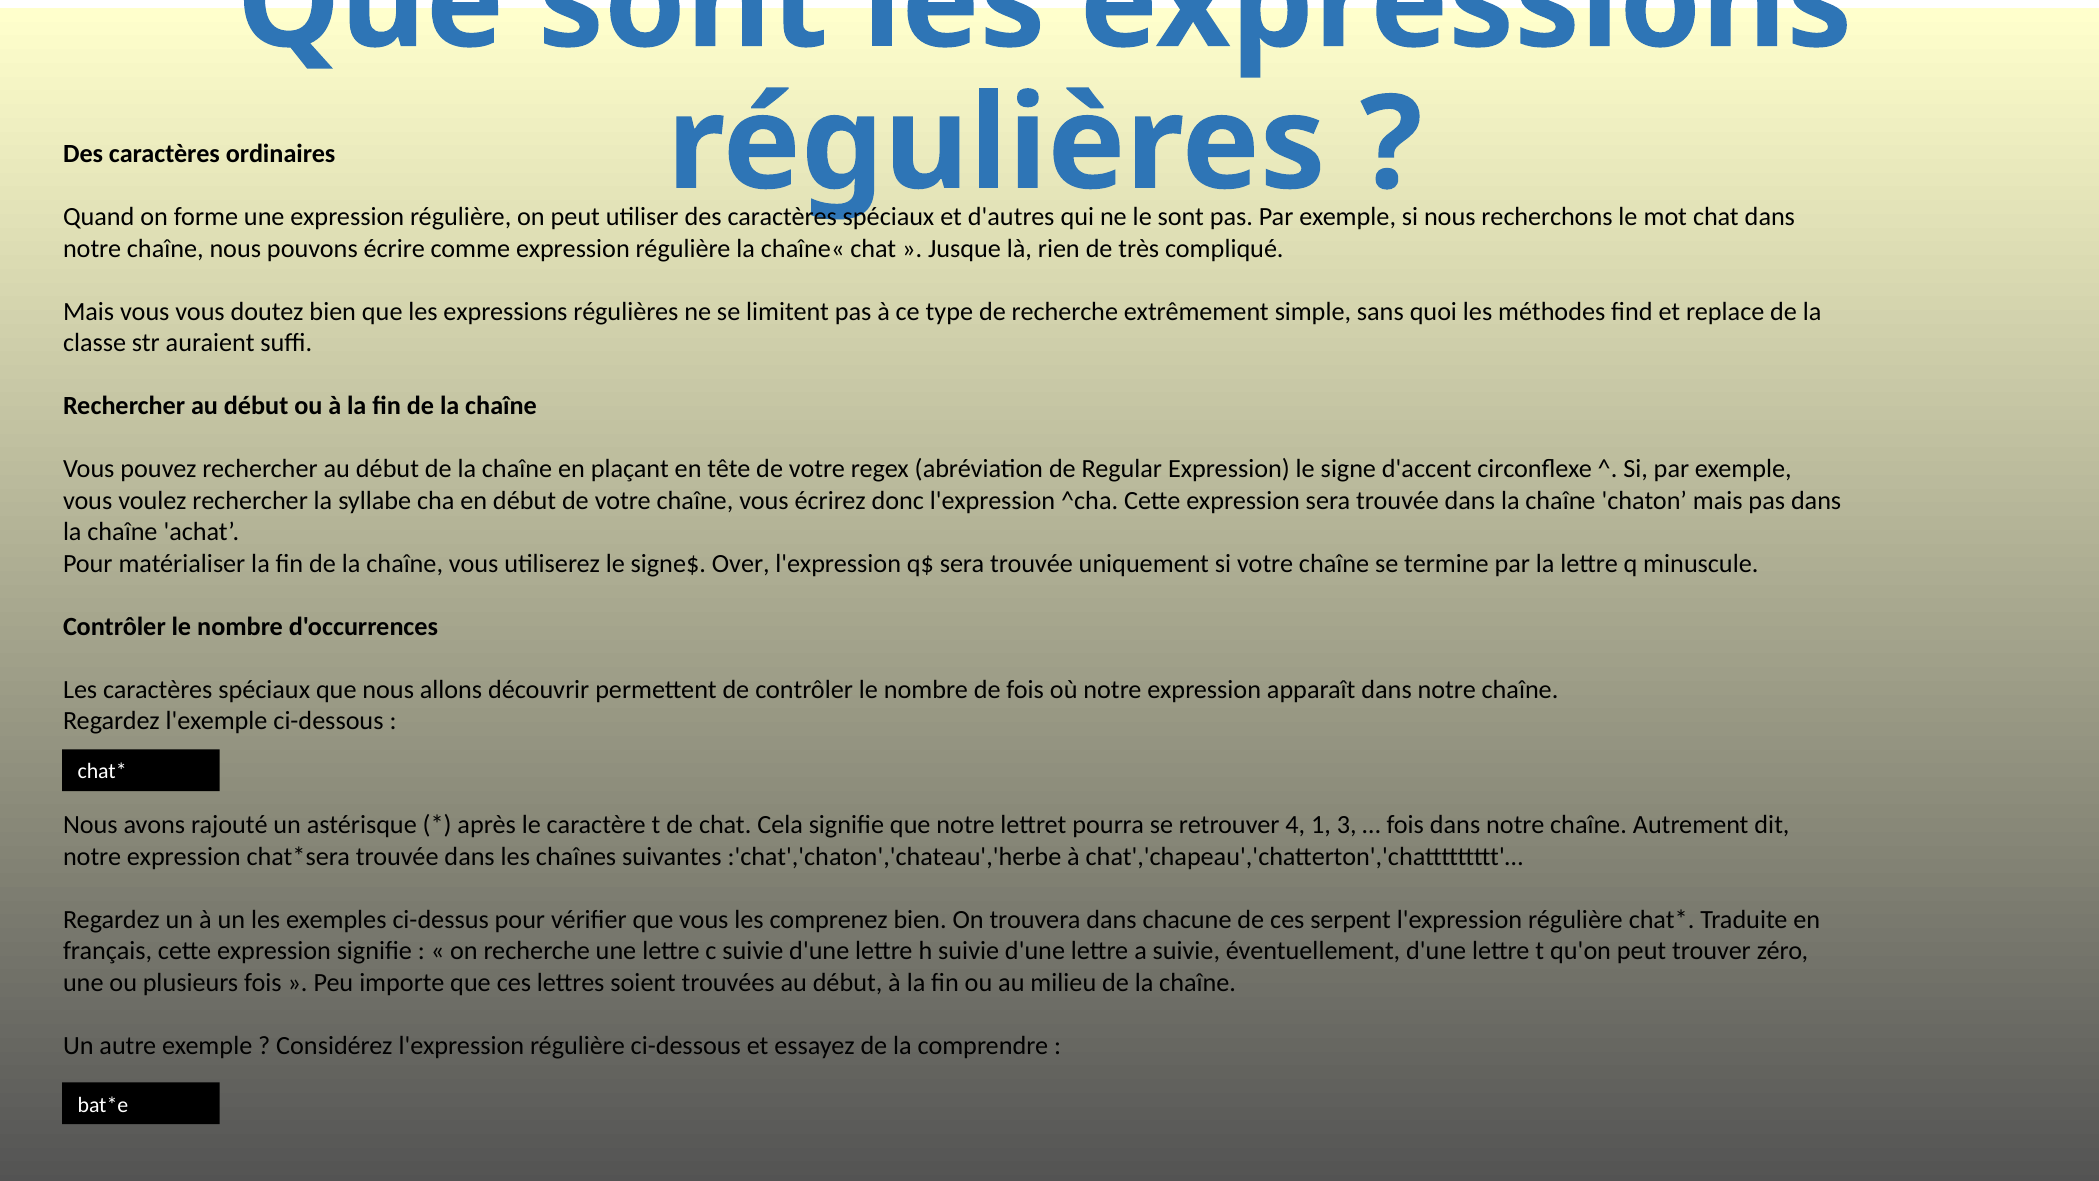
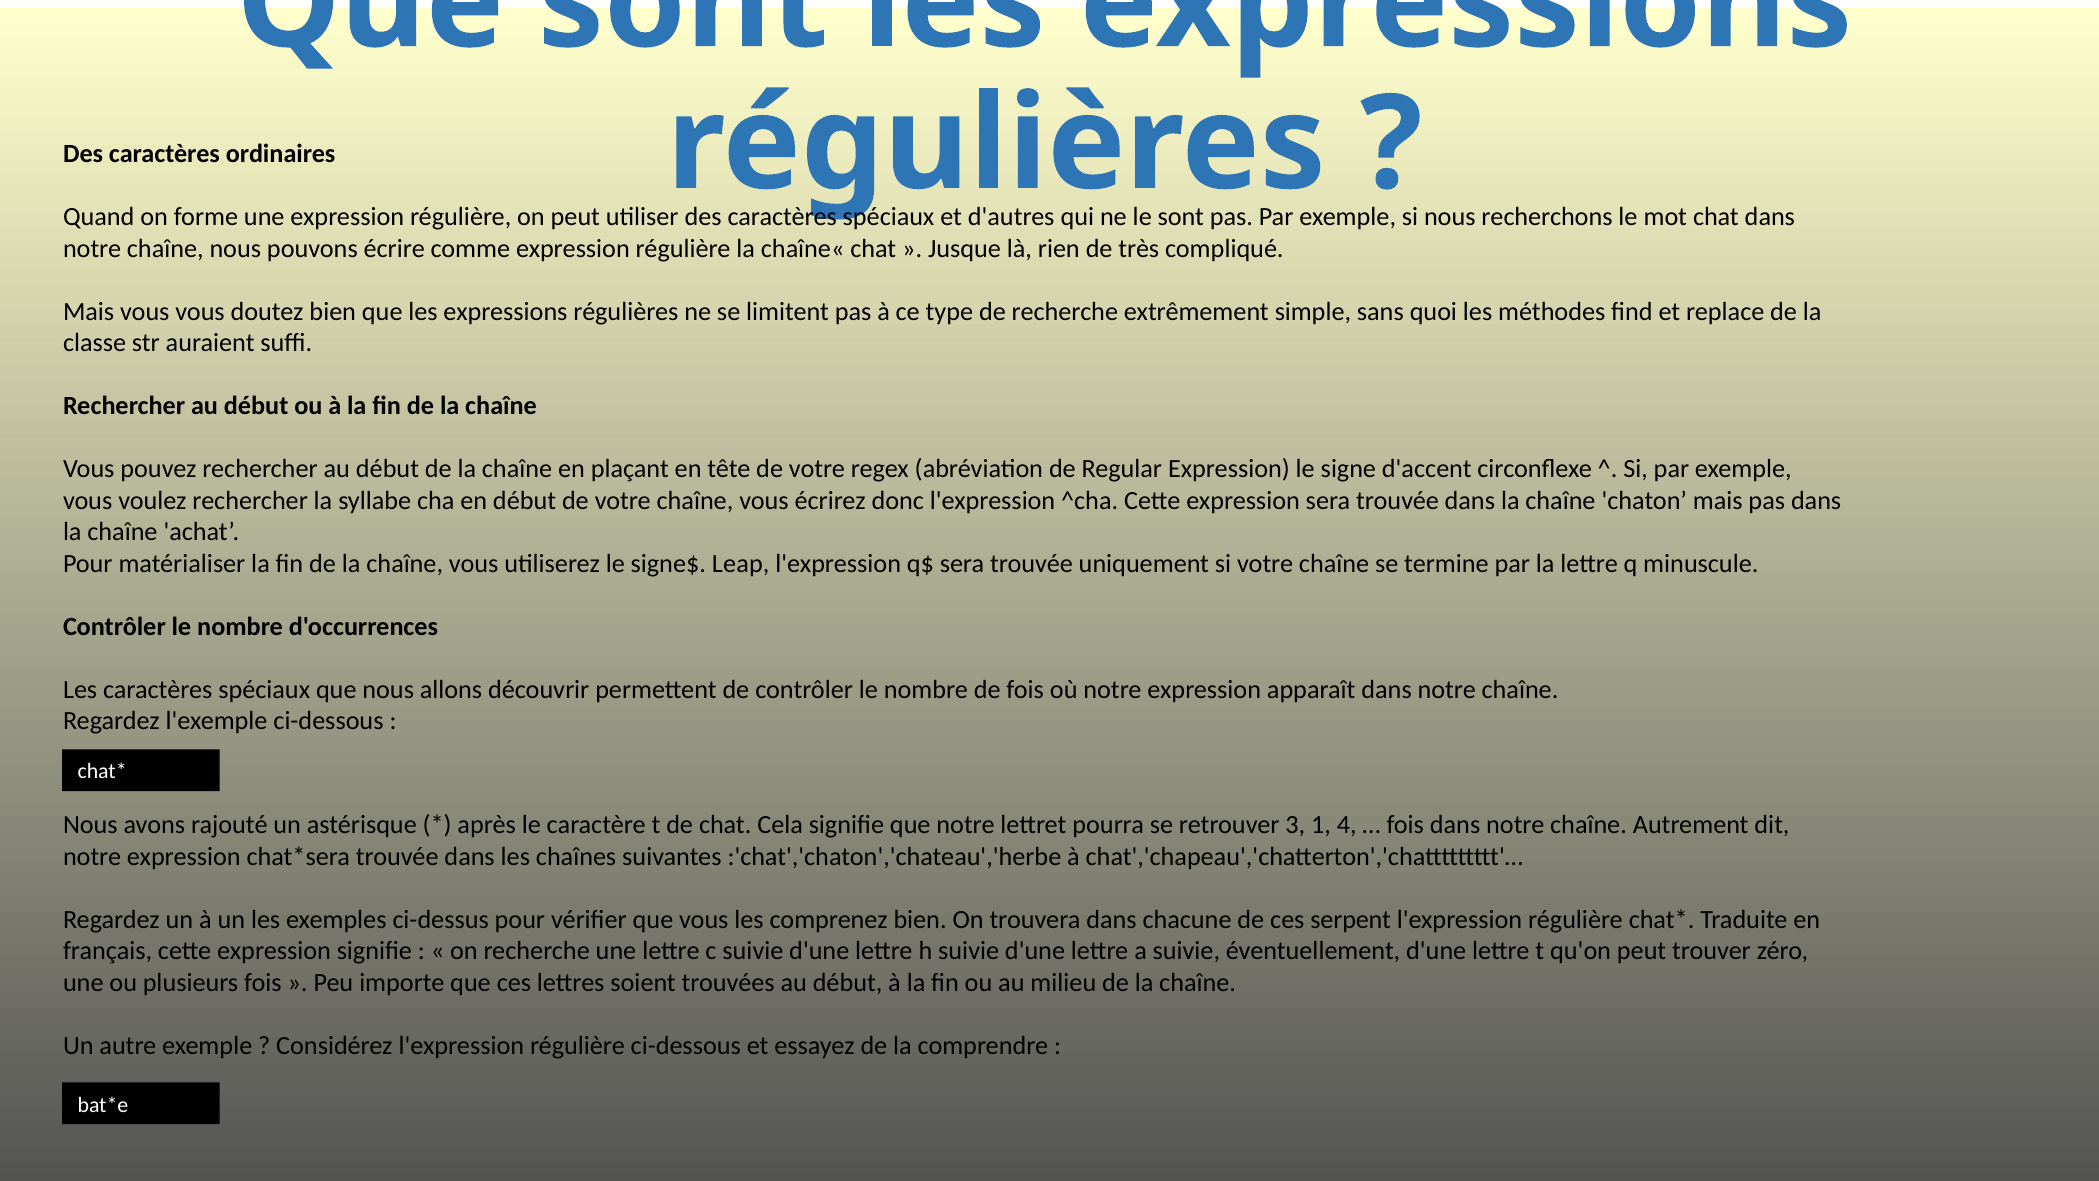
Over: Over -> Leap
4: 4 -> 3
3: 3 -> 4
